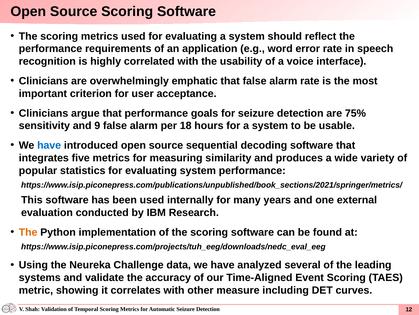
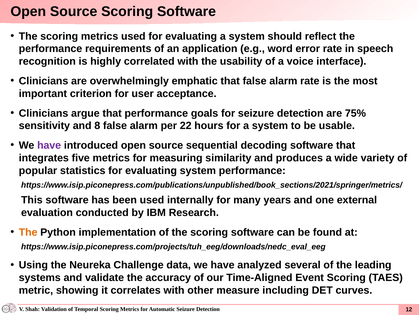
9: 9 -> 8
18: 18 -> 22
have at (49, 145) colour: blue -> purple
